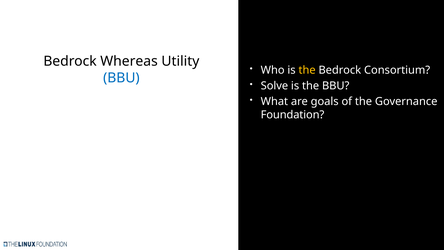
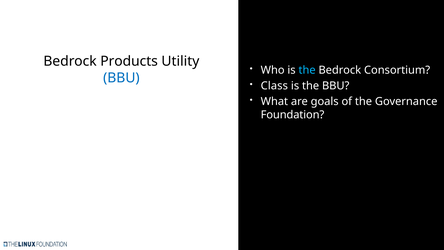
Whereas: Whereas -> Products
the at (307, 70) colour: yellow -> light blue
Solve: Solve -> Class
